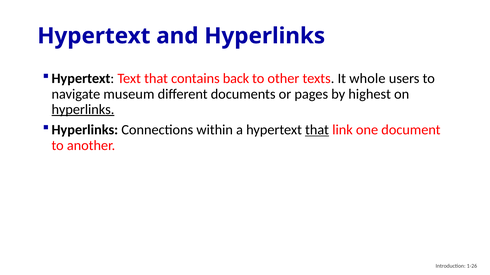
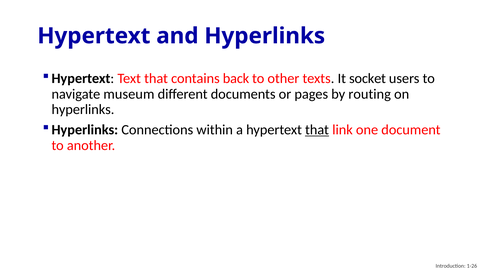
whole: whole -> socket
highest: highest -> routing
hyperlinks at (83, 110) underline: present -> none
